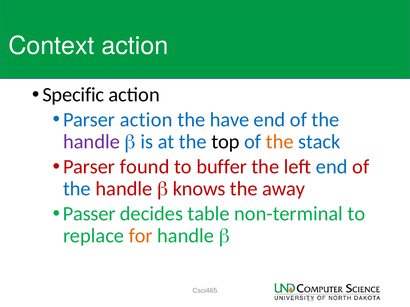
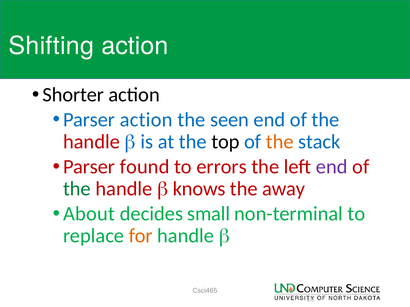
Context: Context -> Shifting
Specific: Specific -> Shorter
have: have -> seen
handle at (92, 142) colour: purple -> red
buffer: buffer -> errors
end at (332, 167) colour: blue -> purple
the at (77, 189) colour: blue -> green
Passer: Passer -> About
table: table -> small
